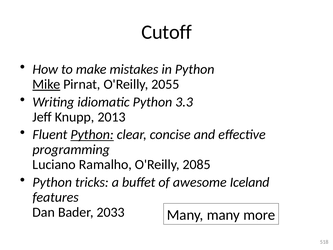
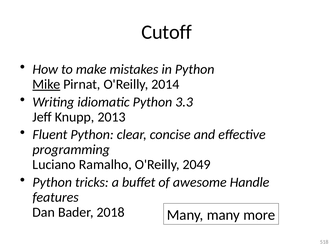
2055: 2055 -> 2014
Python at (92, 134) underline: present -> none
2085: 2085 -> 2049
Iceland: Iceland -> Handle
2033: 2033 -> 2018
